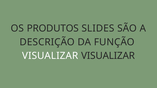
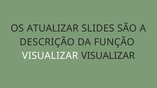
PRODUTOS: PRODUTOS -> ATUALIZAR
